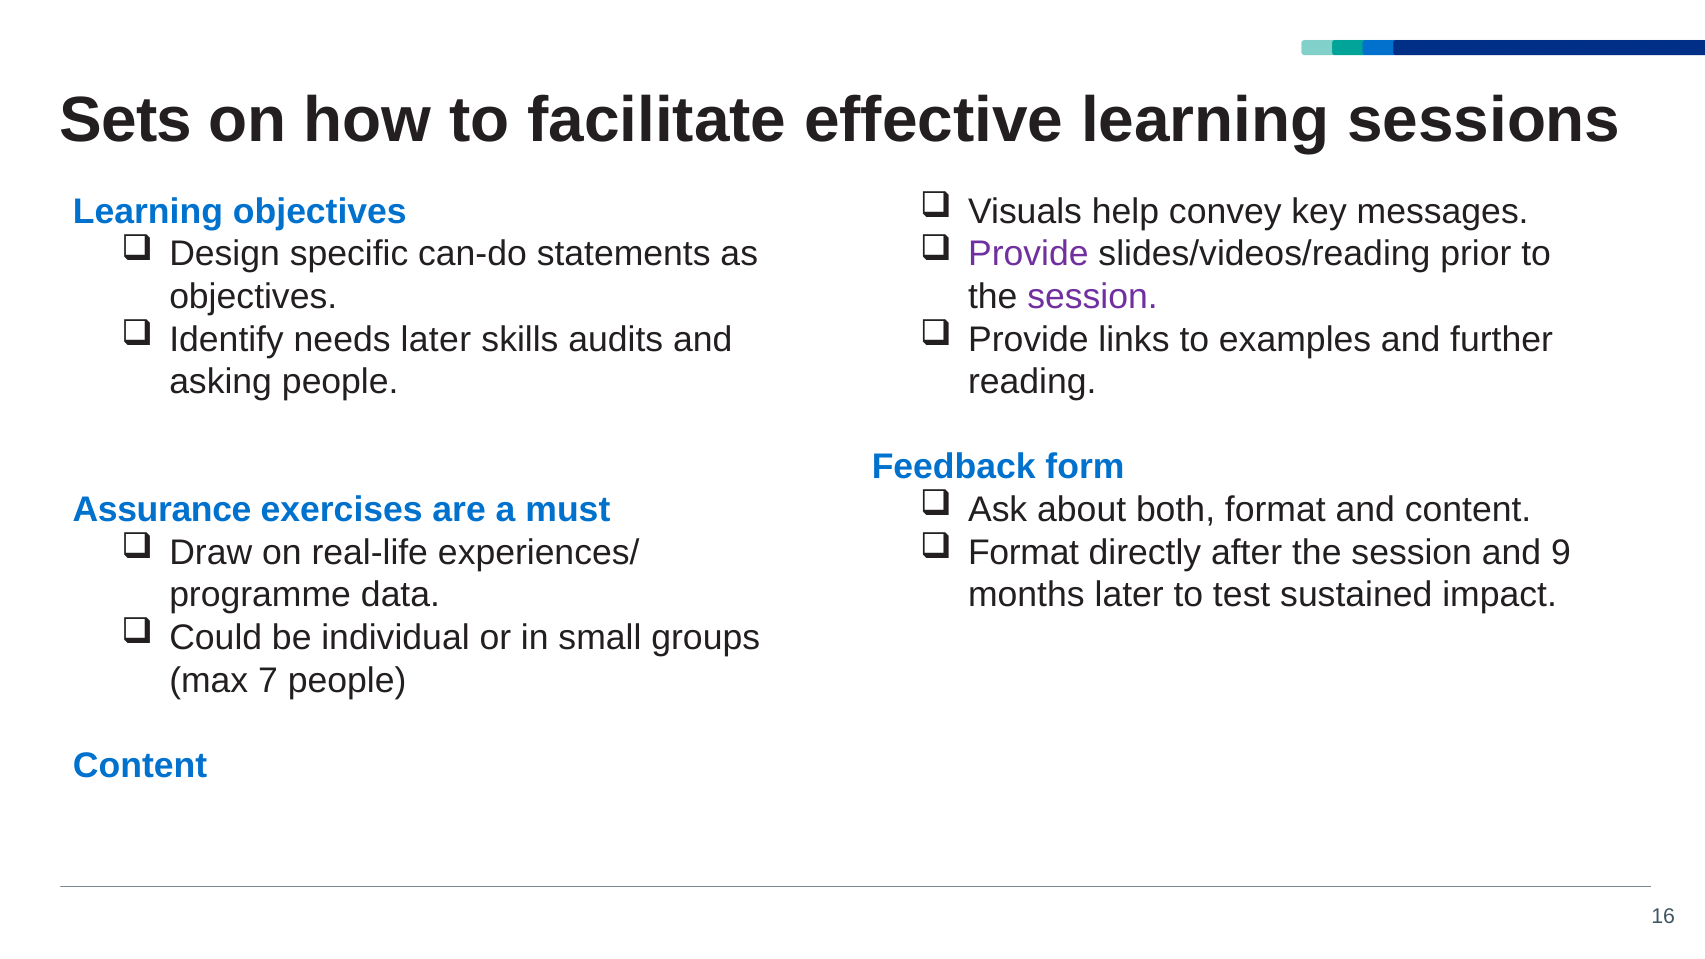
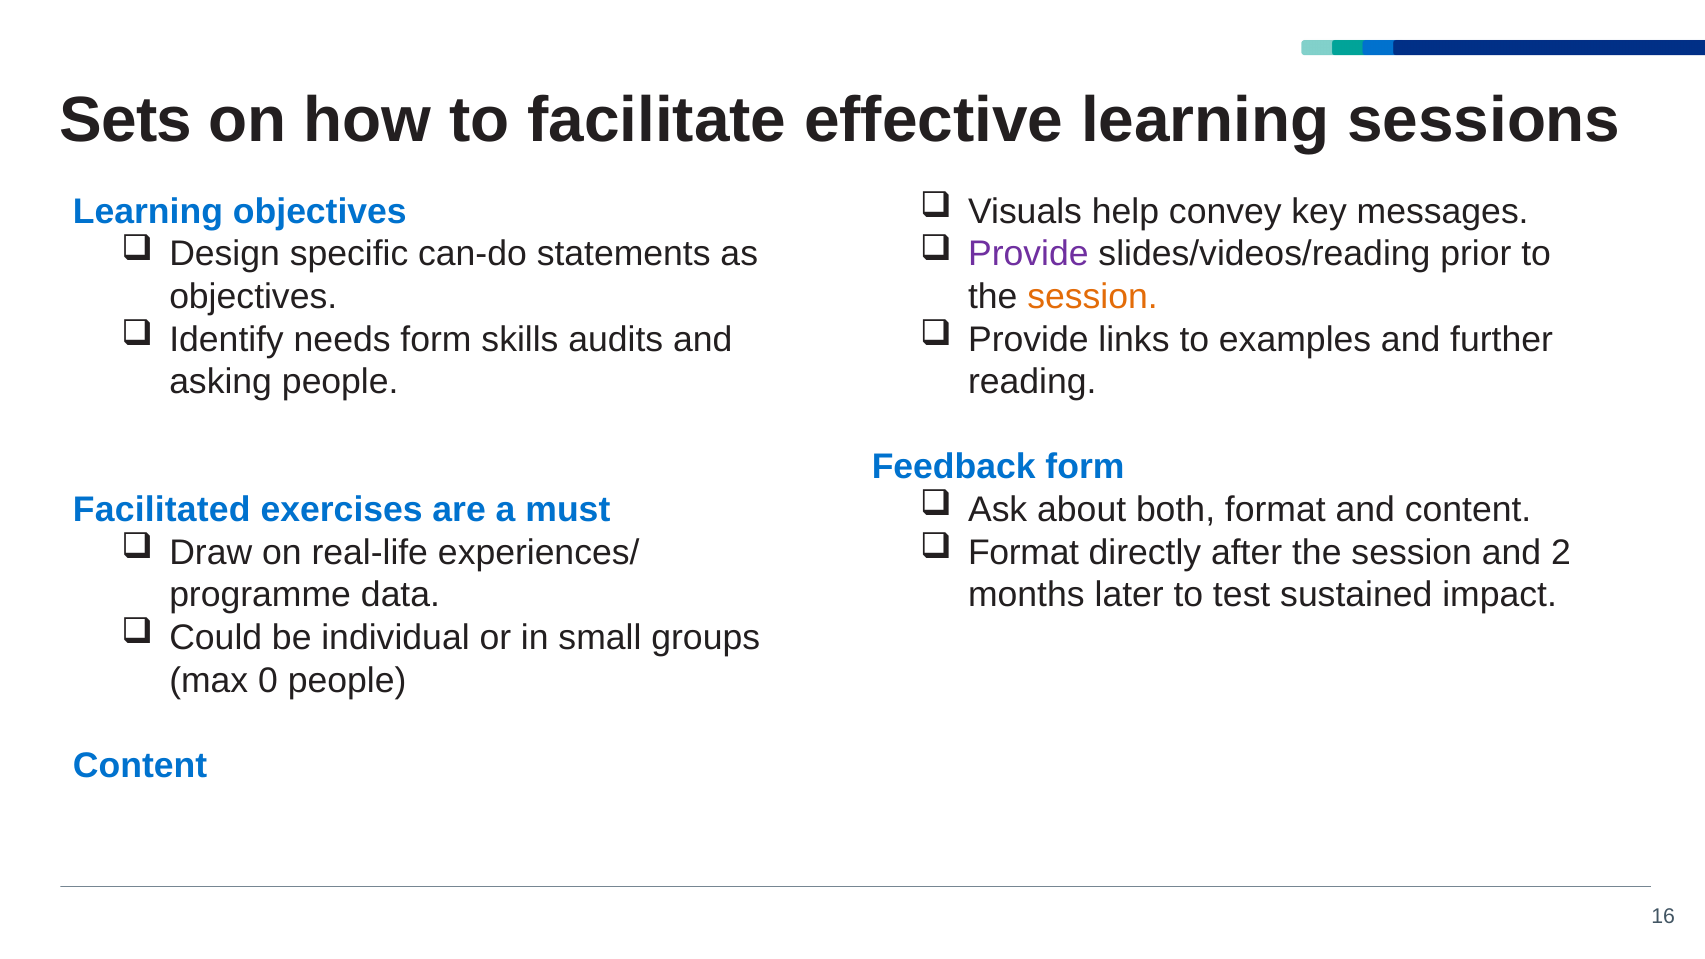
session at (1092, 297) colour: purple -> orange
needs later: later -> form
Assurance: Assurance -> Facilitated
9: 9 -> 2
7: 7 -> 0
